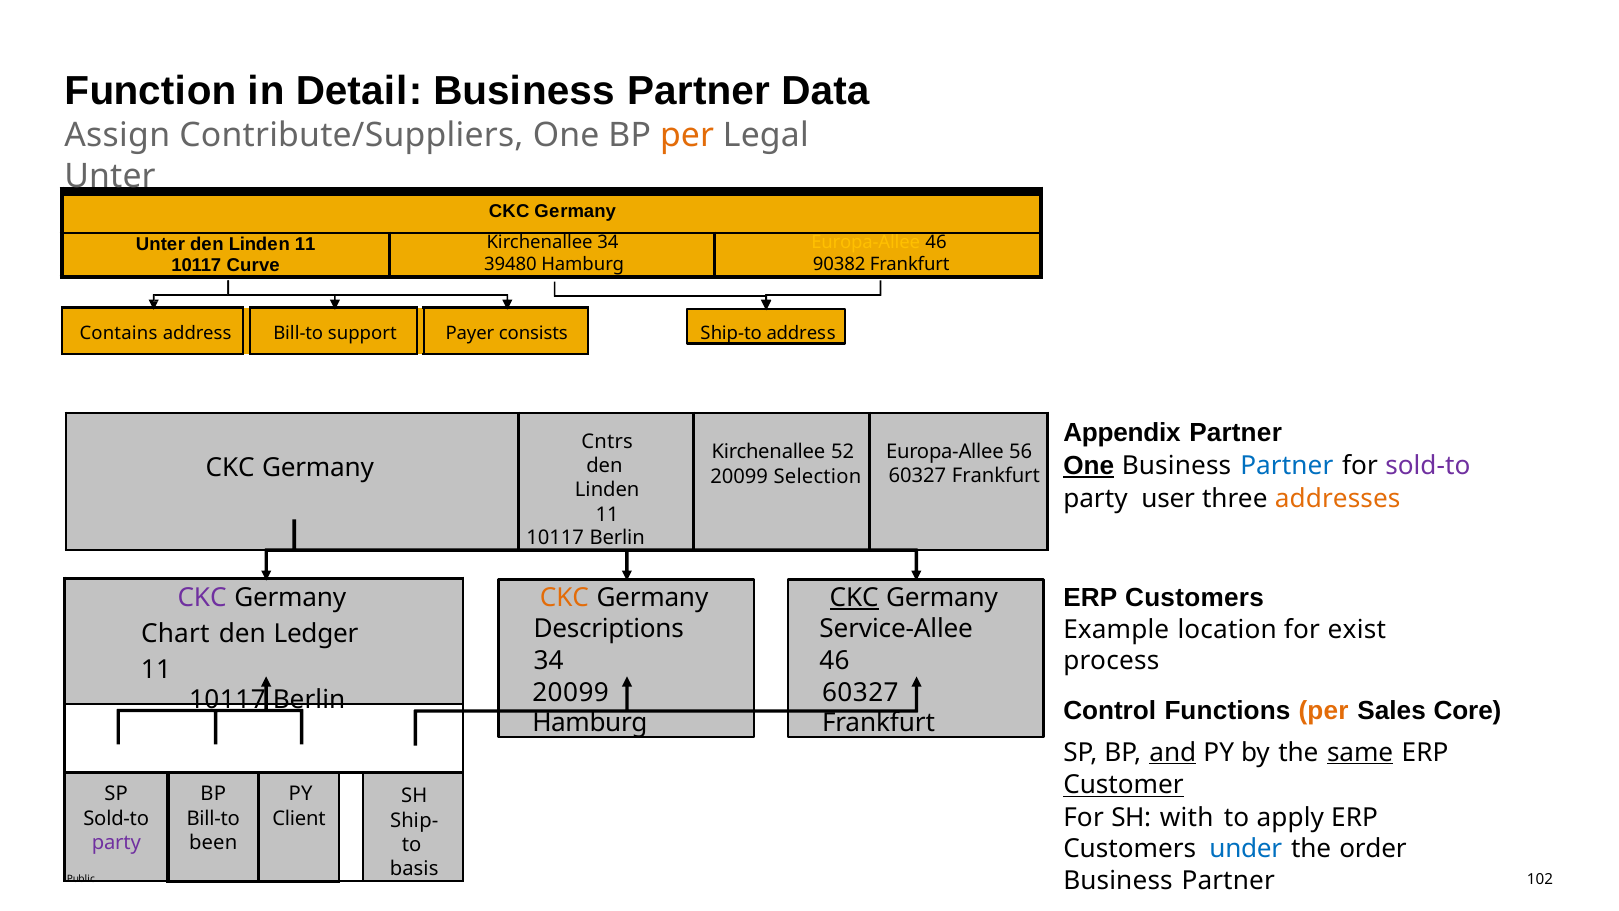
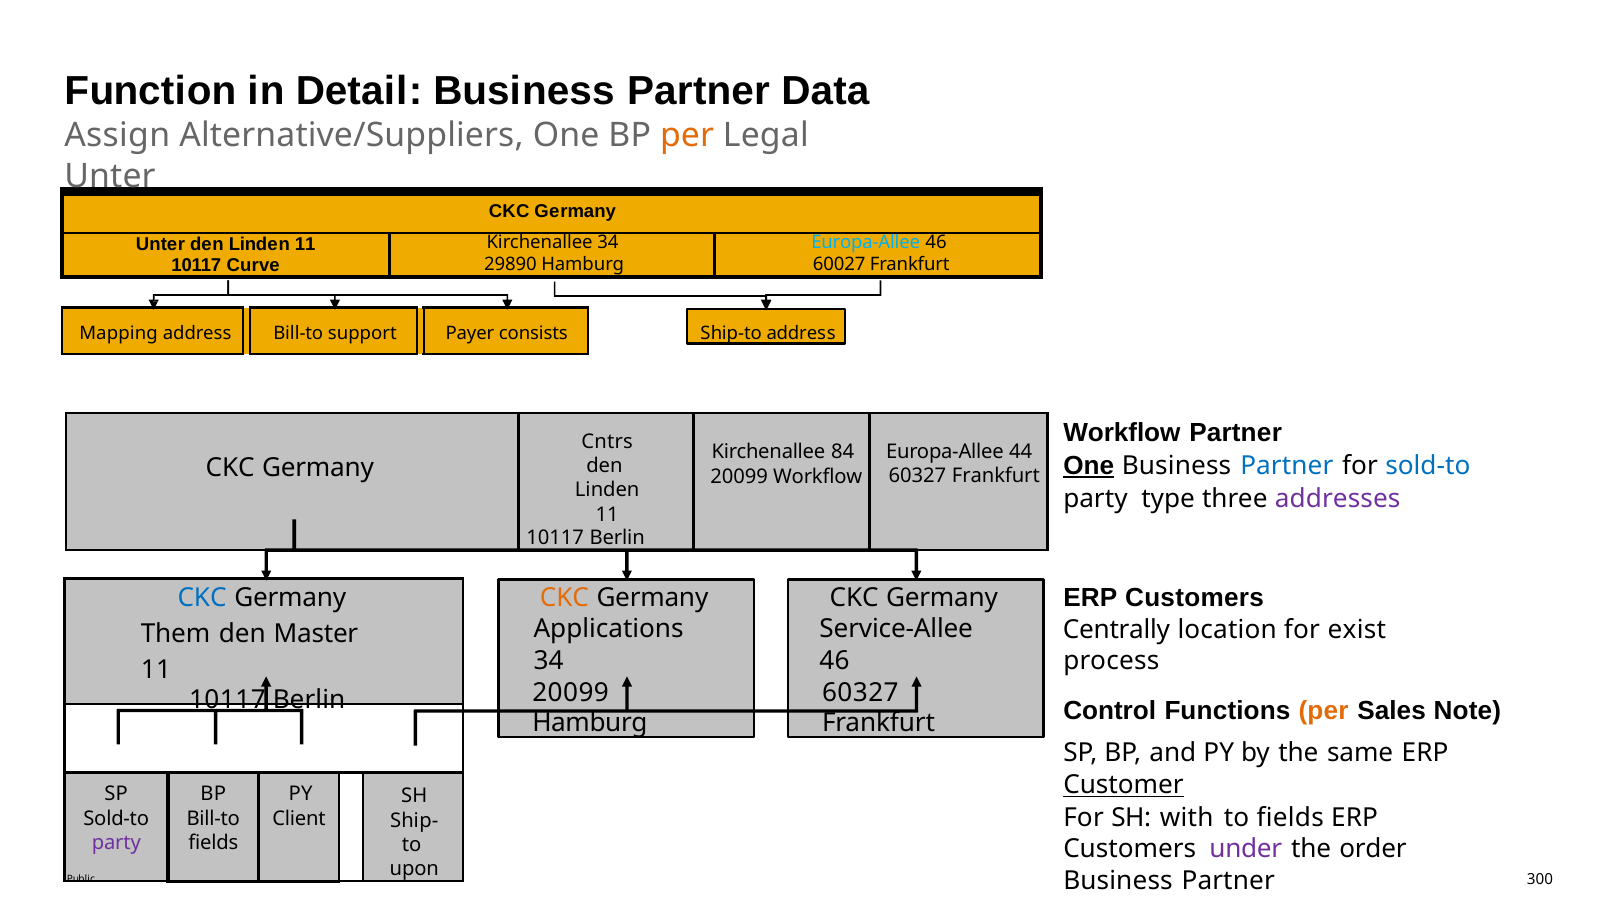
Contribute/Suppliers: Contribute/Suppliers -> Alternative/Suppliers
Europa-Allee at (866, 242) colour: yellow -> light blue
39480: 39480 -> 29890
90382: 90382 -> 60027
Contains: Contains -> Mapping
Appendix at (1122, 432): Appendix -> Workflow
56: 56 -> 44
52: 52 -> 84
sold-to at (1428, 465) colour: purple -> blue
20099 Selection: Selection -> Workflow
user: user -> type
addresses colour: orange -> purple
CKC at (854, 598) underline: present -> none
CKC at (202, 598) colour: purple -> blue
Descriptions: Descriptions -> Applications
Example: Example -> Centrally
Chart: Chart -> Them
Ledger: Ledger -> Master
Core: Core -> Note
and underline: present -> none
same underline: present -> none
to apply: apply -> fields
been at (213, 842): been -> fields
under colour: blue -> purple
basis: basis -> upon
102: 102 -> 300
